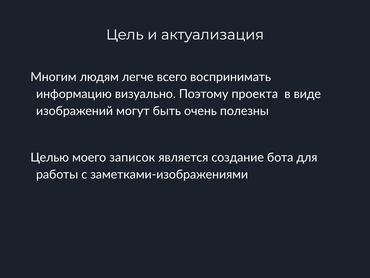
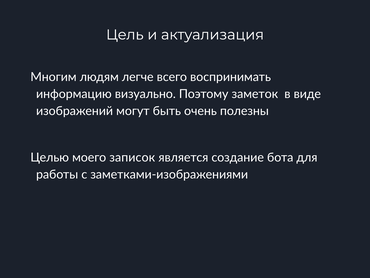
проекта: проекта -> заметок
